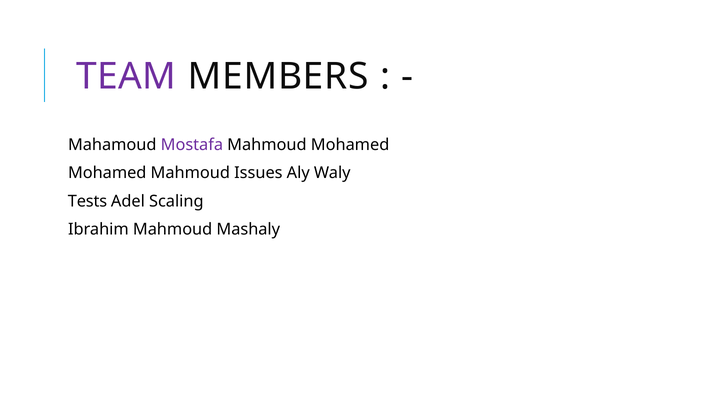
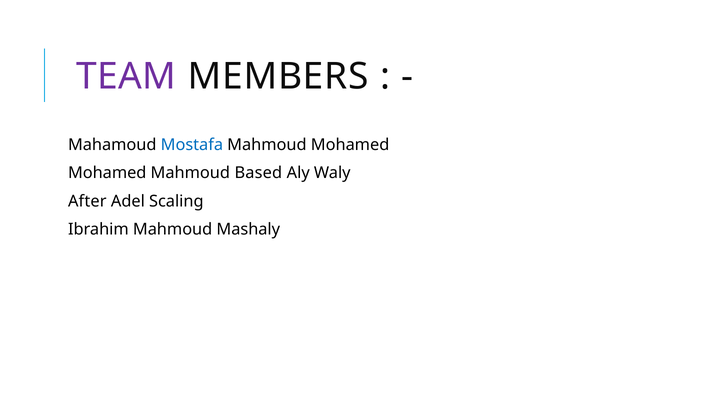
Mostafa colour: purple -> blue
Issues: Issues -> Based
Tests: Tests -> After
